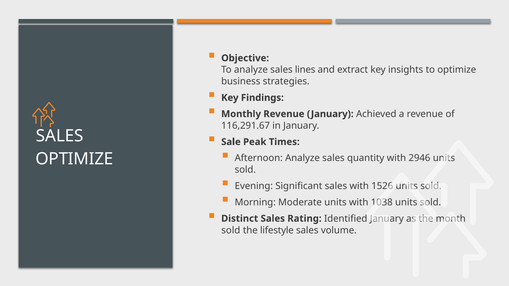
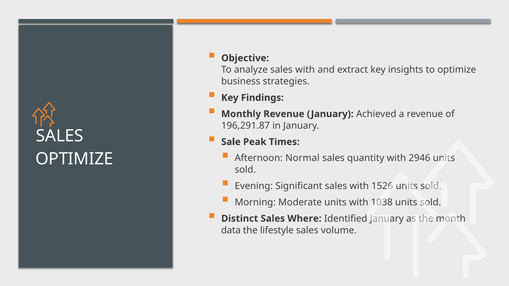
analyze sales lines: lines -> with
116,291.67: 116,291.67 -> 196,291.87
Afternoon Analyze: Analyze -> Normal
Rating: Rating -> Where
sold at (231, 230): sold -> data
